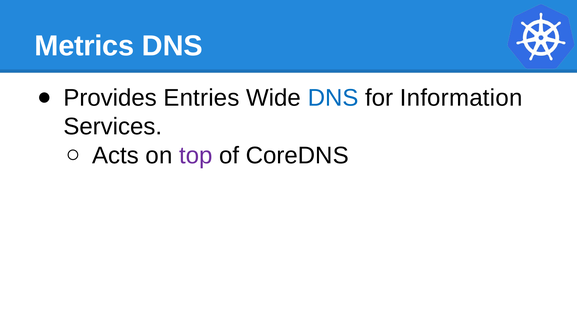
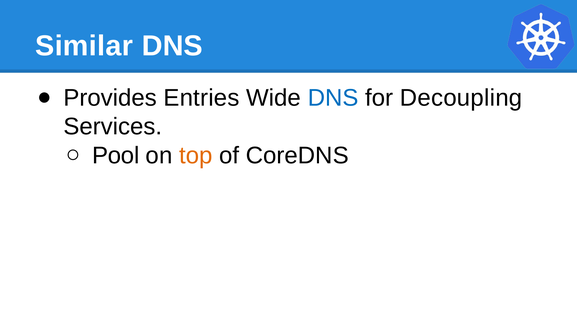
Metrics: Metrics -> Similar
Information: Information -> Decoupling
Acts: Acts -> Pool
top colour: purple -> orange
